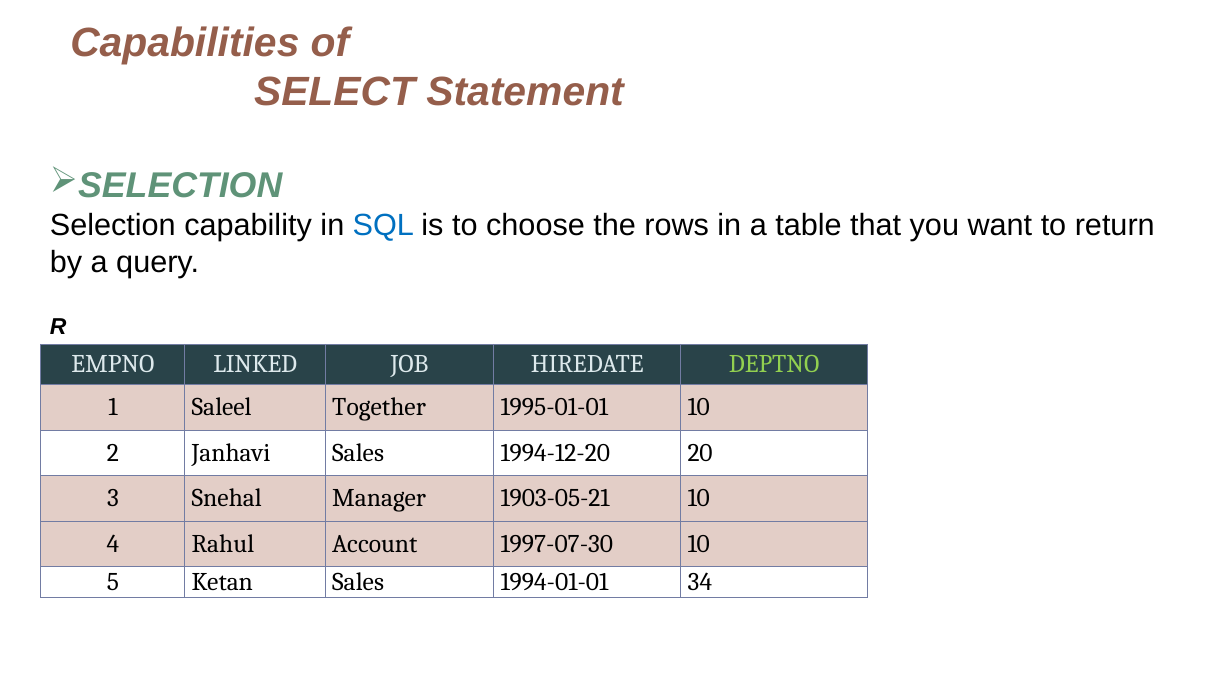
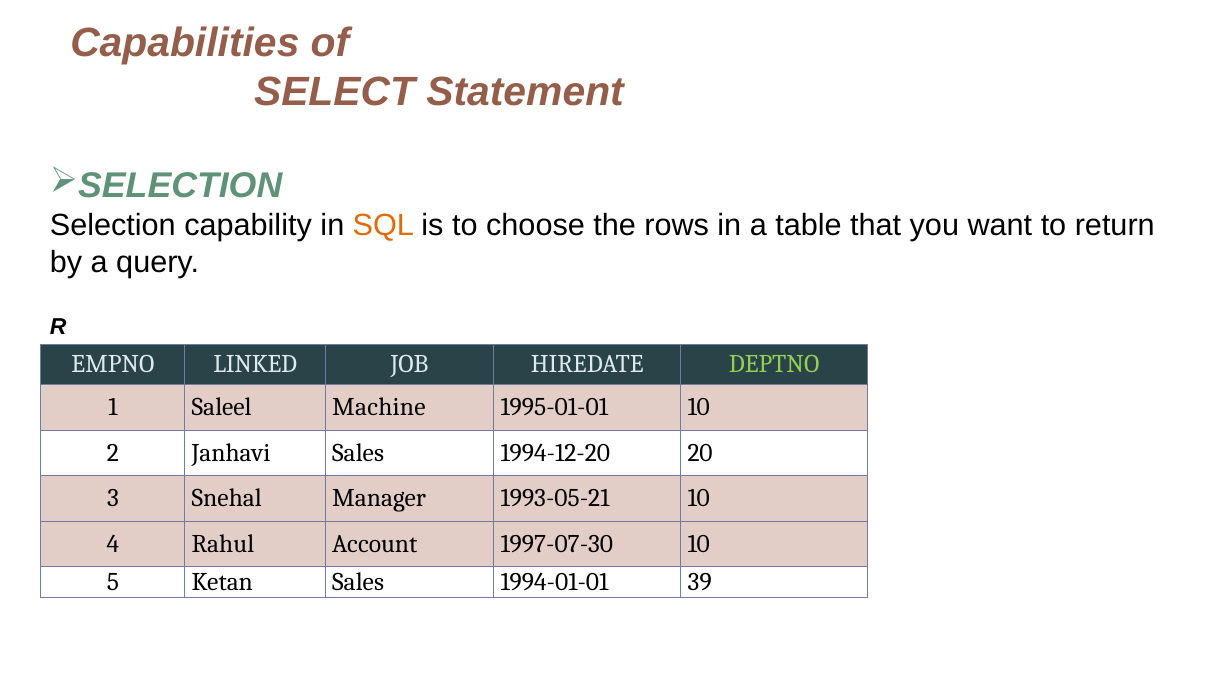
SQL colour: blue -> orange
Together: Together -> Machine
1903-05-21: 1903-05-21 -> 1993-05-21
34: 34 -> 39
